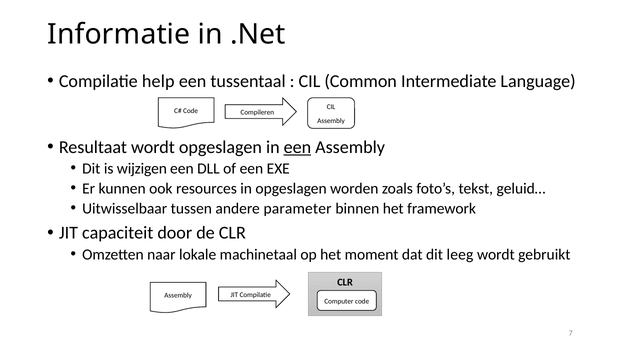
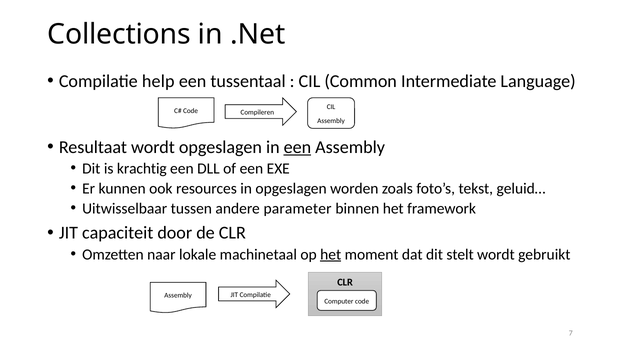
Informatie: Informatie -> Collections
wijzigen: wijzigen -> krachtig
het at (331, 254) underline: none -> present
leeg: leeg -> stelt
